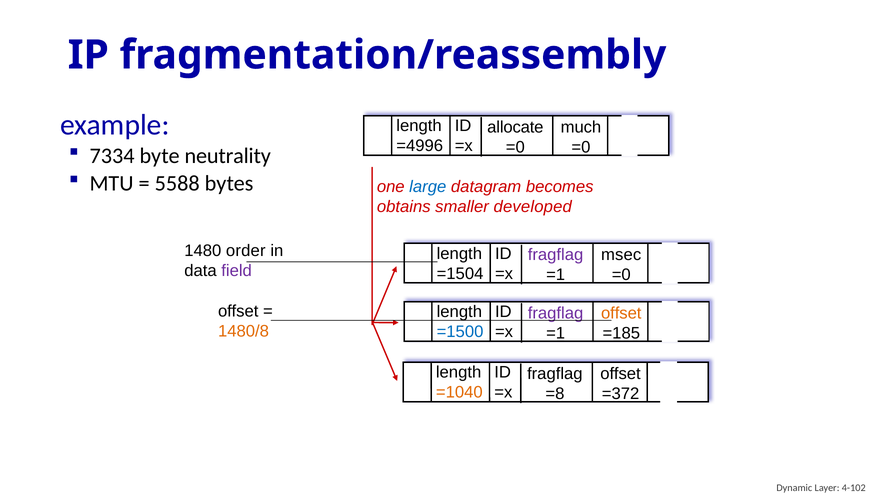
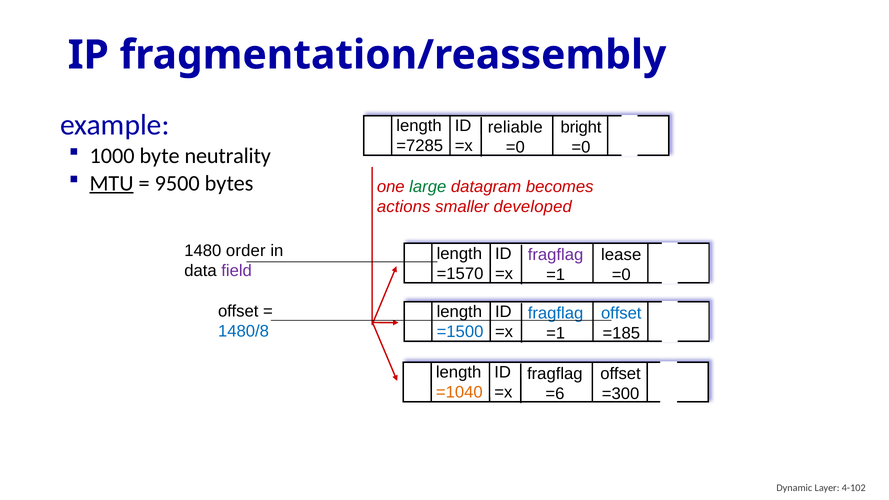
allocate: allocate -> reliable
much: much -> bright
=4996: =4996 -> =7285
7334: 7334 -> 1000
MTU underline: none -> present
5588: 5588 -> 9500
large colour: blue -> green
obtains: obtains -> actions
msec: msec -> lease
=1504: =1504 -> =1570
fragflag at (556, 313) colour: purple -> blue
offset at (621, 313) colour: orange -> blue
1480/8 colour: orange -> blue
=8: =8 -> =6
=372: =372 -> =300
